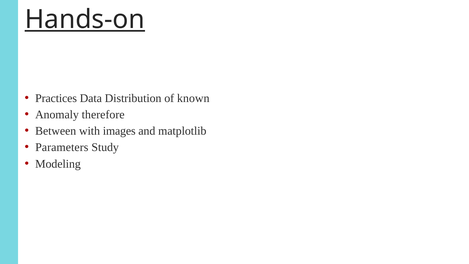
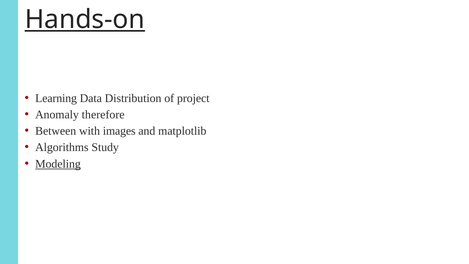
Practices: Practices -> Learning
known: known -> project
Parameters: Parameters -> Algorithms
Modeling underline: none -> present
